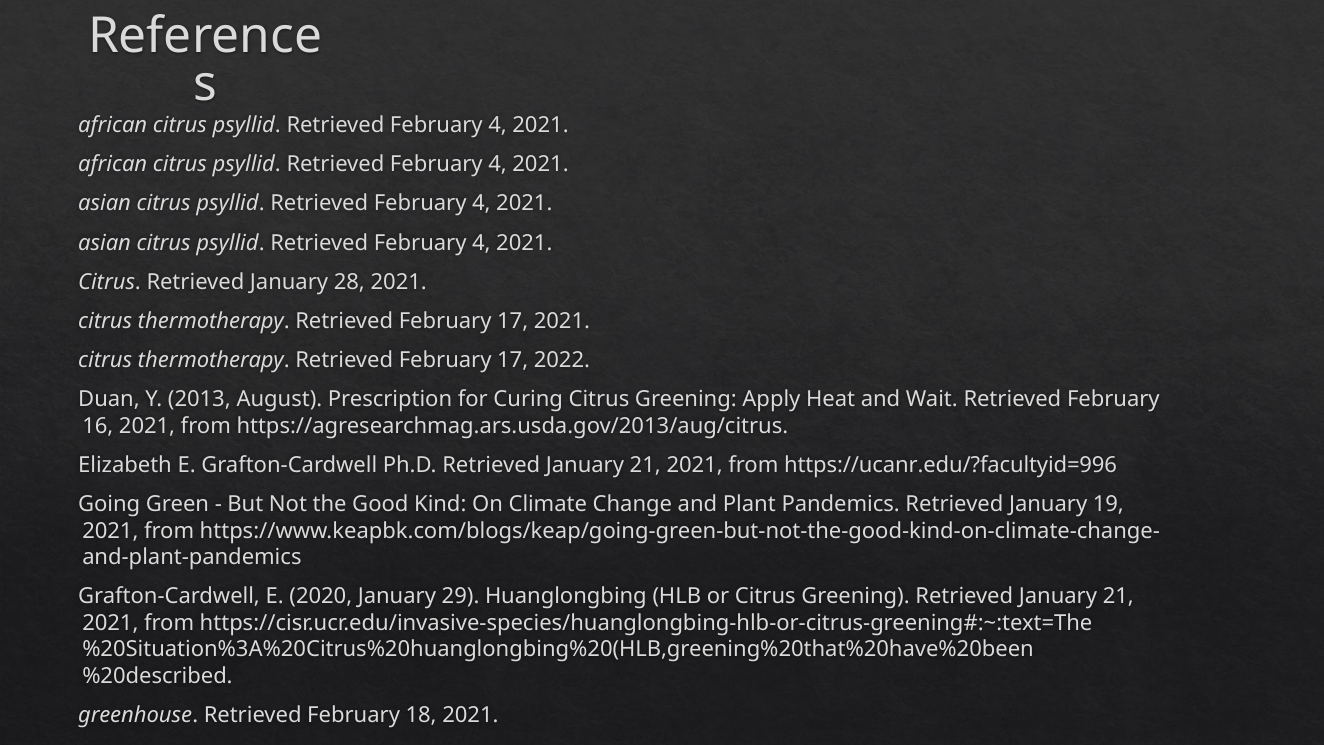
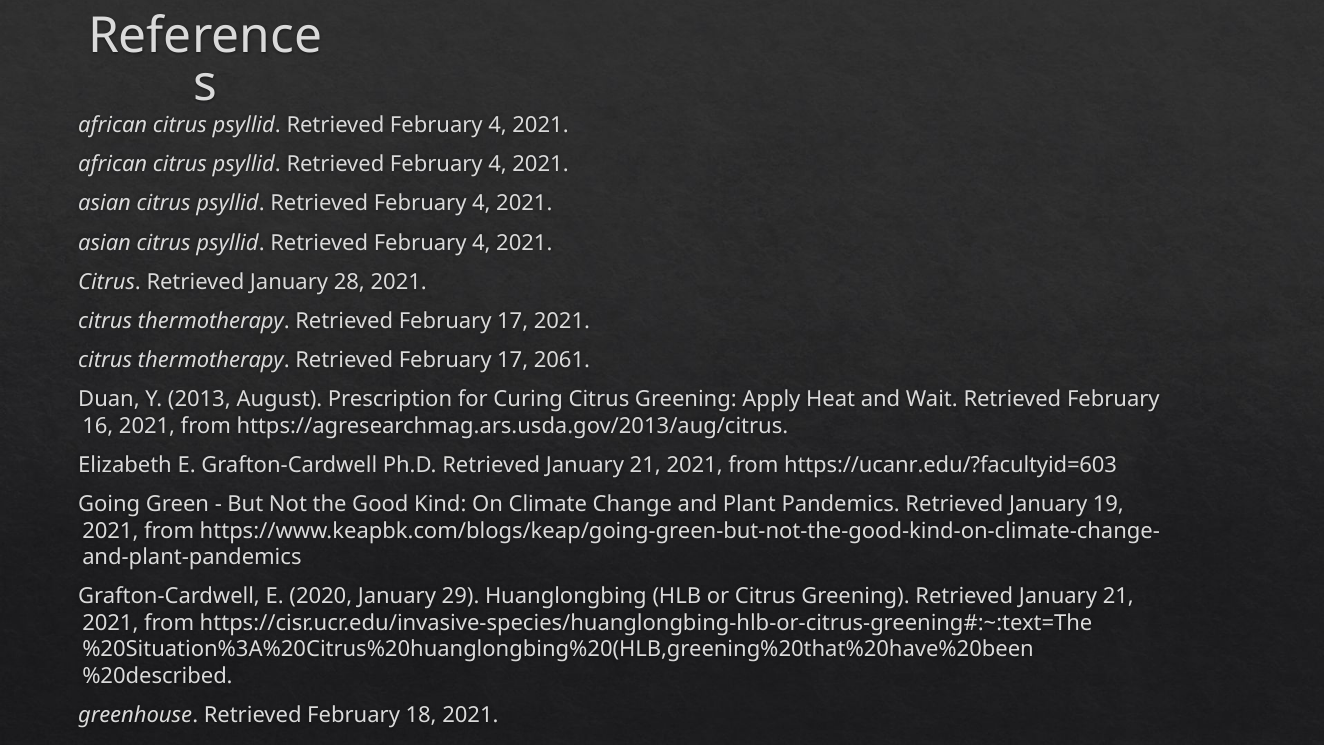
2022: 2022 -> 2061
https://ucanr.edu/?facultyid=996: https://ucanr.edu/?facultyid=996 -> https://ucanr.edu/?facultyid=603
